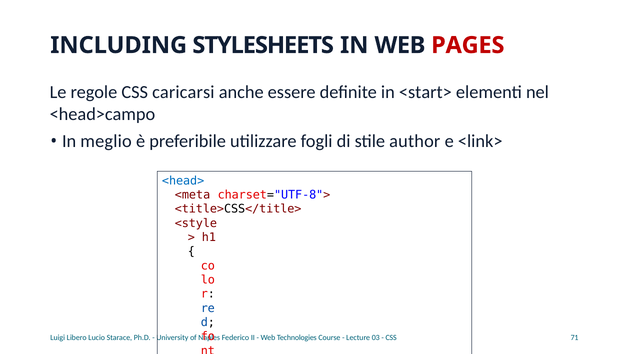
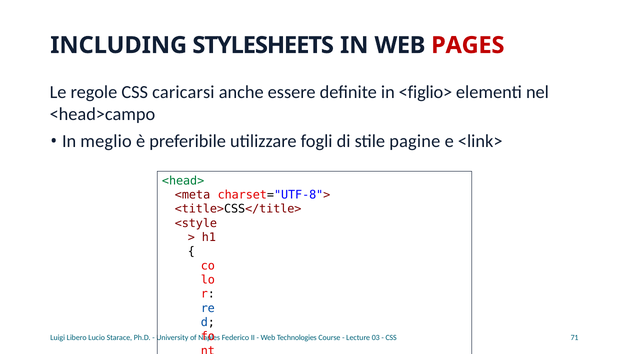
<start>: <start> -> <figlio>
author: author -> pagine
<head> colour: blue -> green
